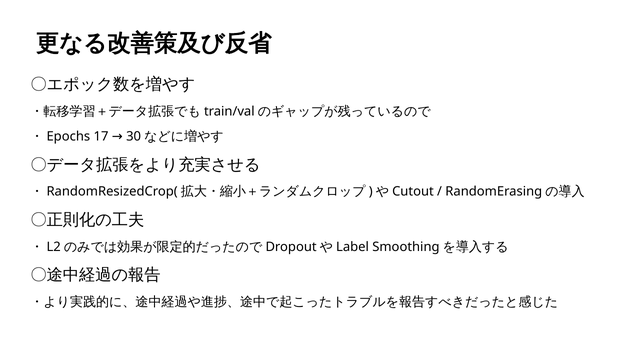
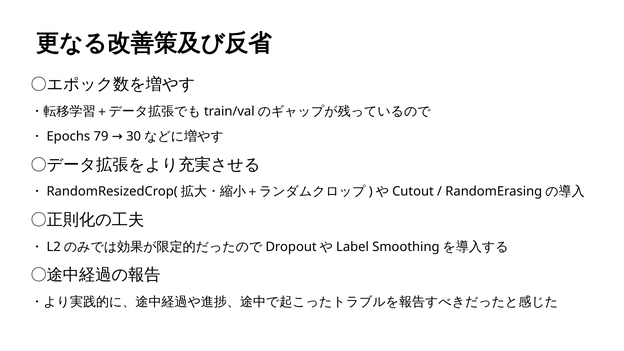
17: 17 -> 79
